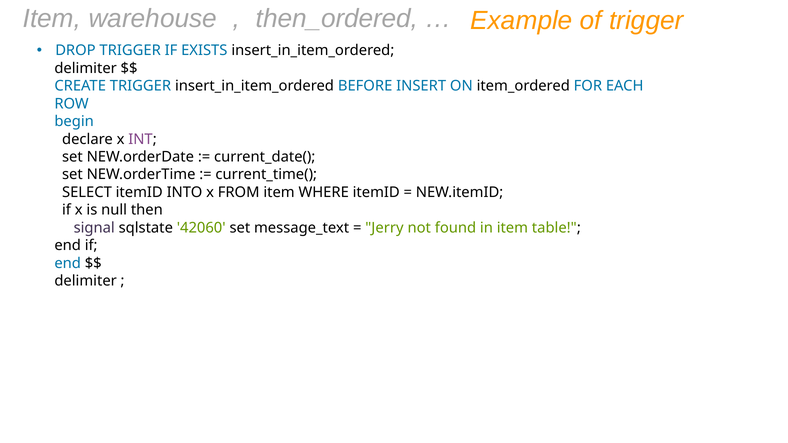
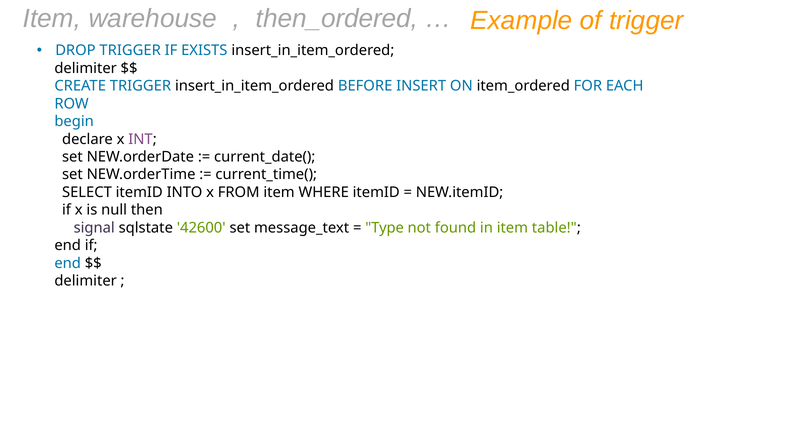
42060: 42060 -> 42600
Jerry: Jerry -> Type
